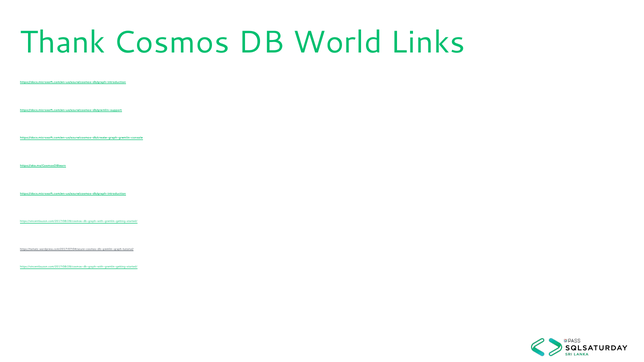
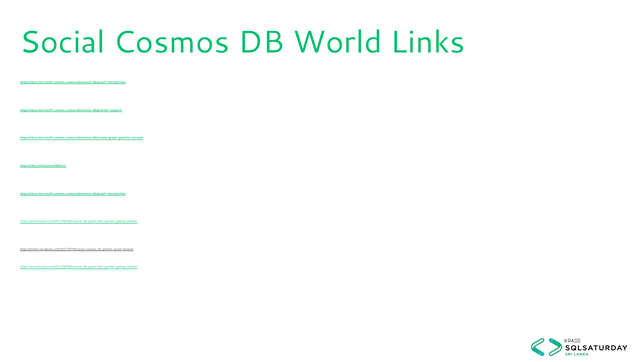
Thank: Thank -> Social
